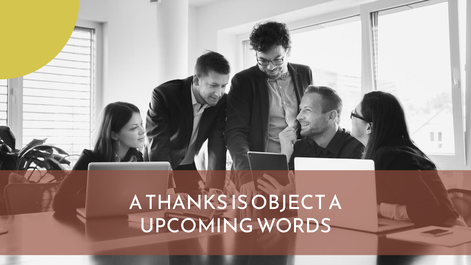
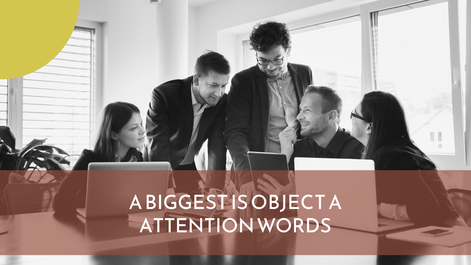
THANKS: THANKS -> BIGGEST
UPCOMING: UPCOMING -> ATTENTION
